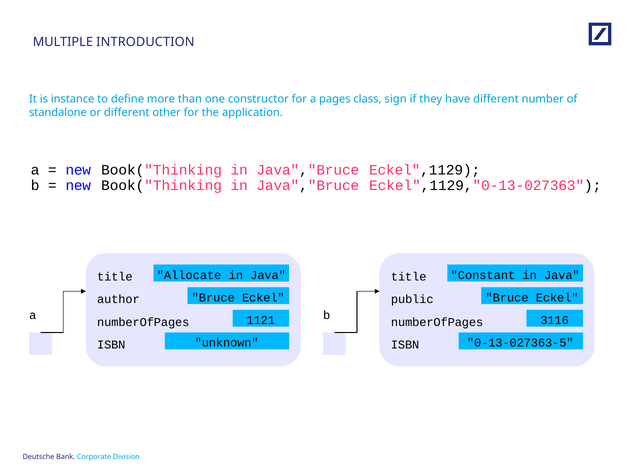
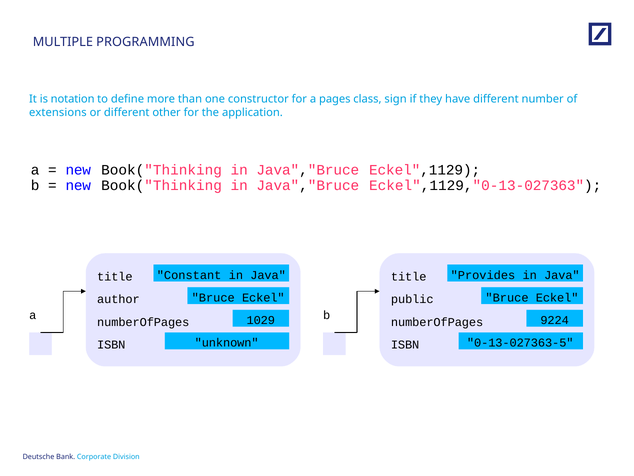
INTRODUCTION: INTRODUCTION -> PROGRAMMING
instance: instance -> notation
standalone: standalone -> extensions
Allocate: Allocate -> Constant
Constant: Constant -> Provides
1121: 1121 -> 1029
3116: 3116 -> 9224
